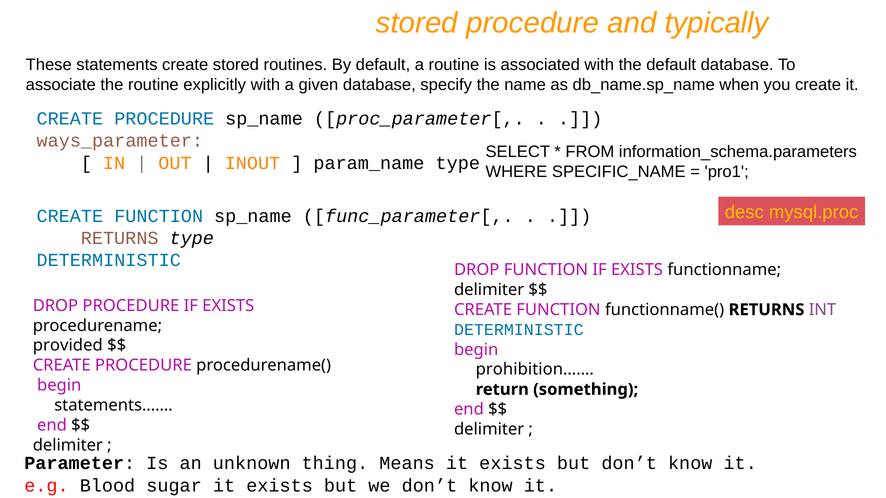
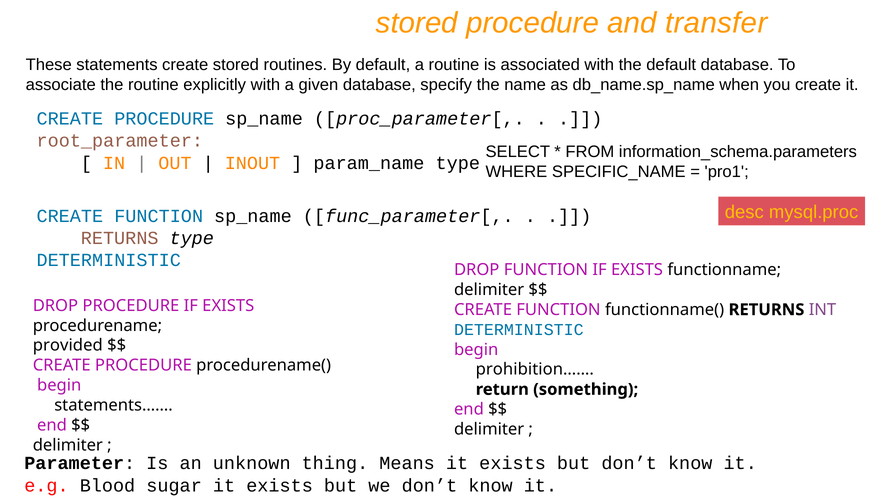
typically: typically -> transfer
ways_parameter: ways_parameter -> root_parameter
